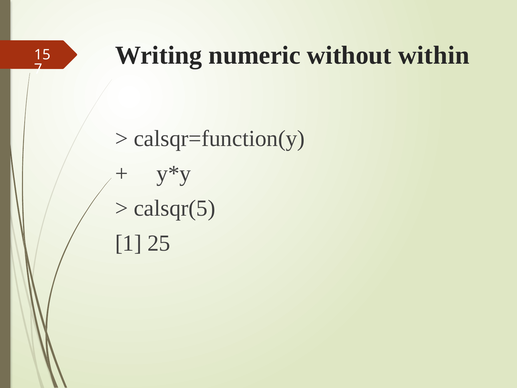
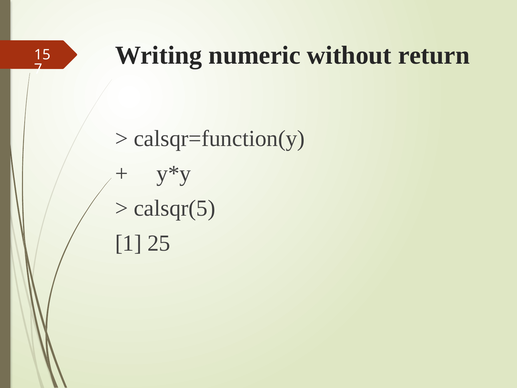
within: within -> return
